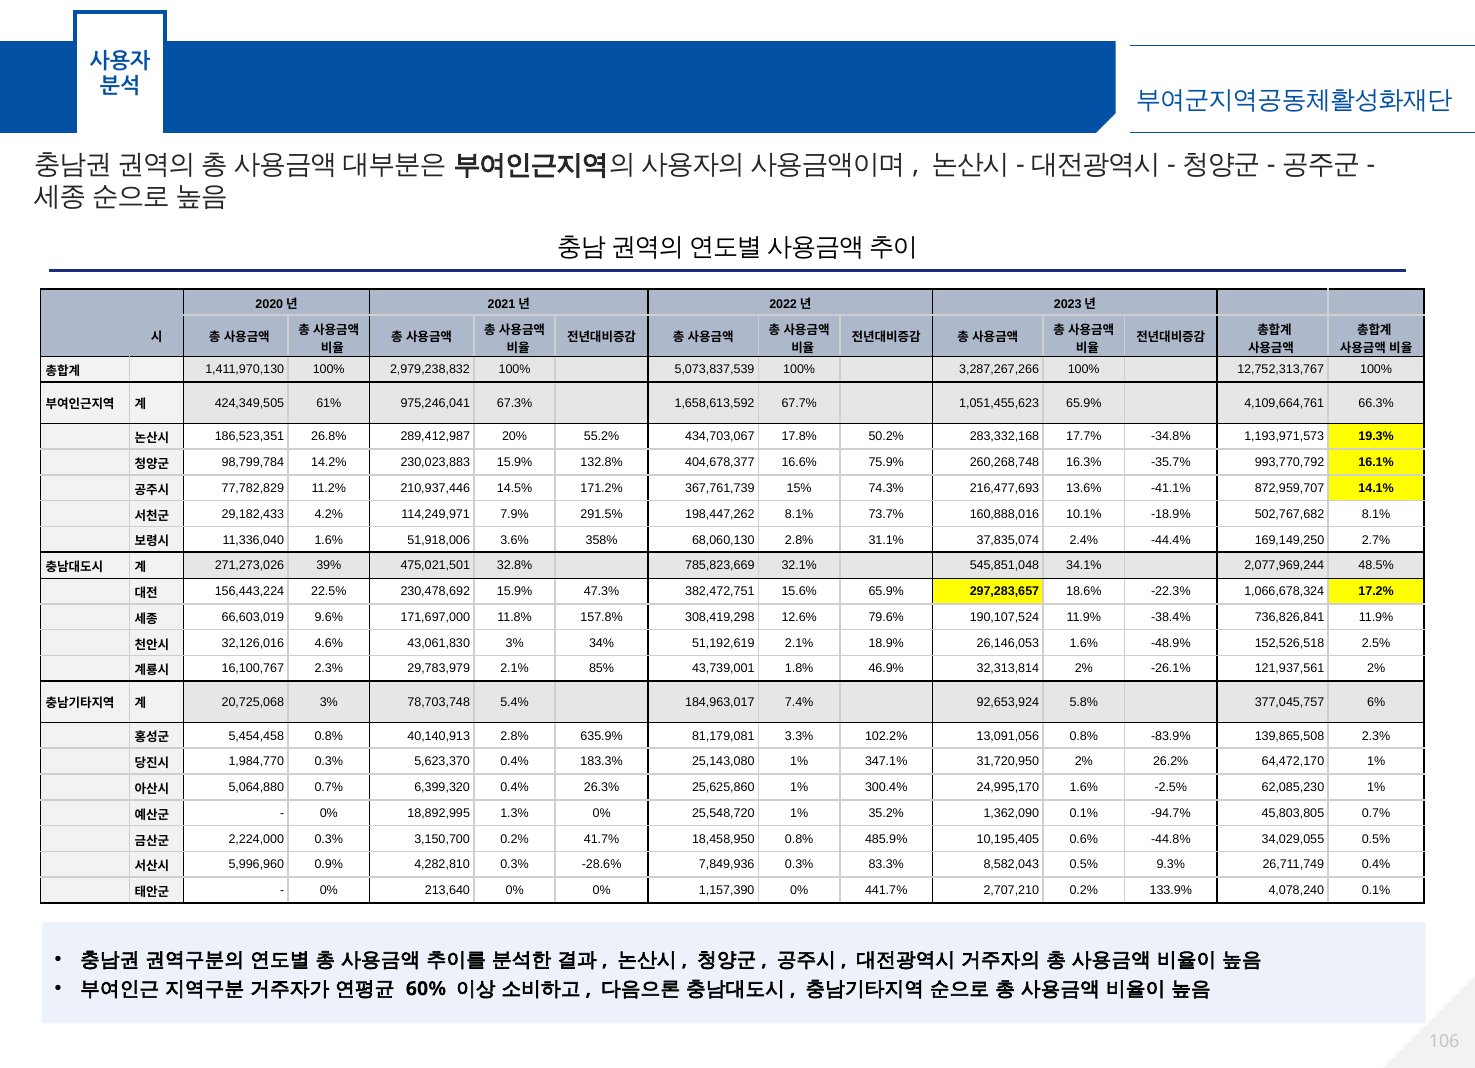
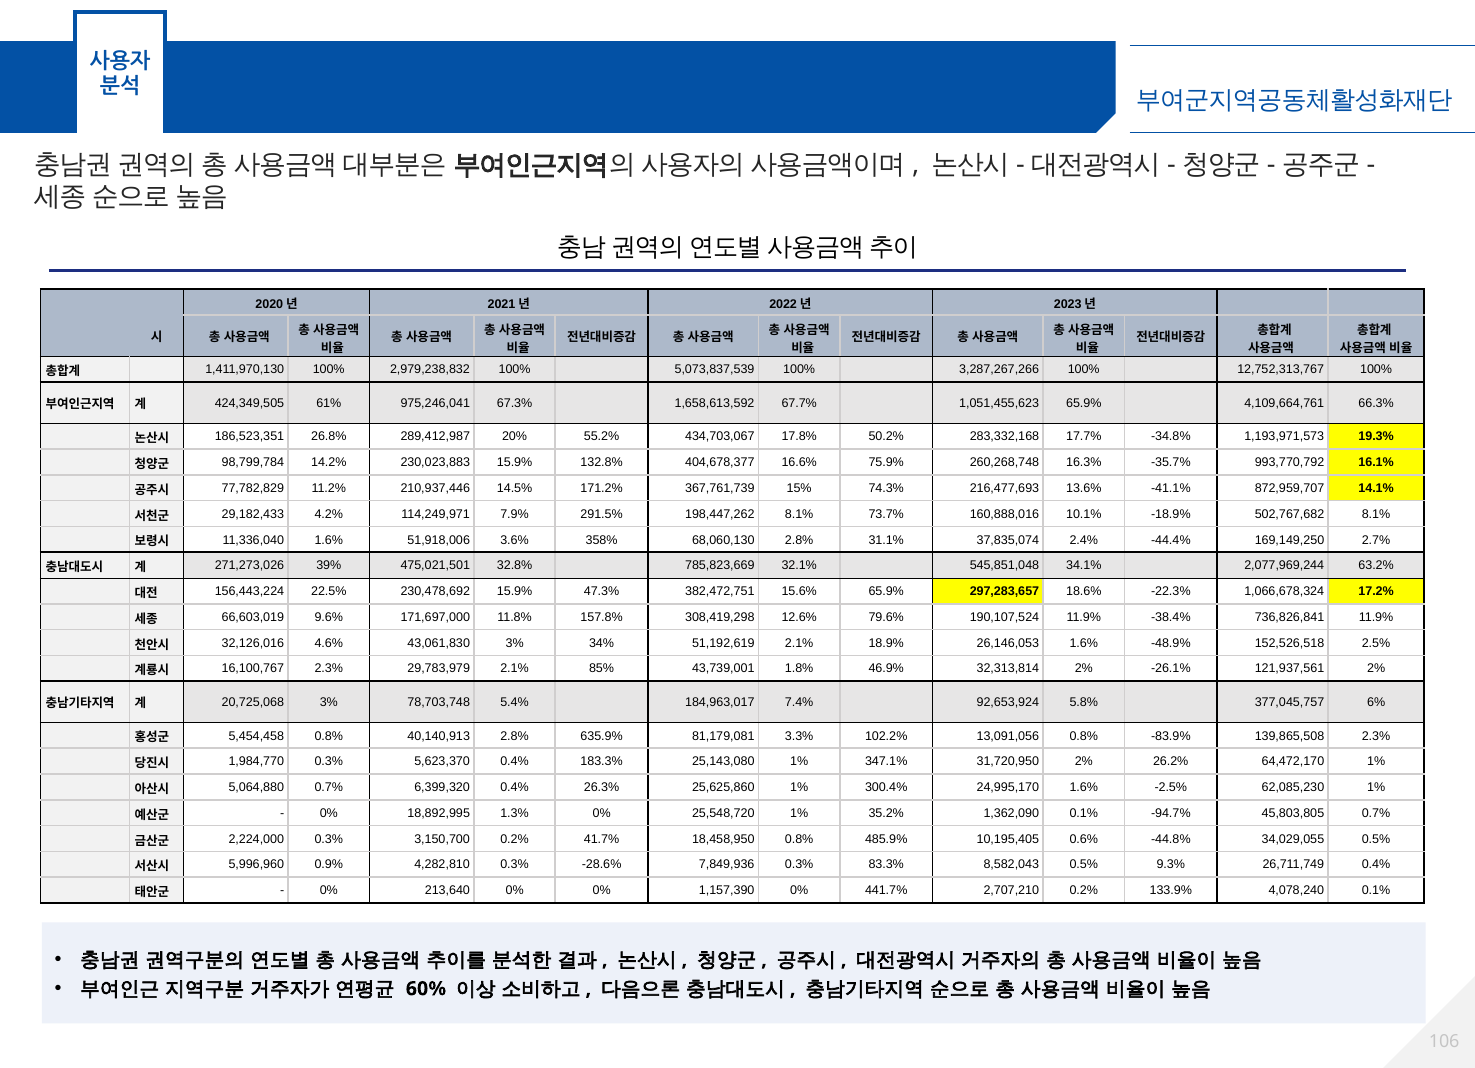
48.5%: 48.5% -> 63.2%
